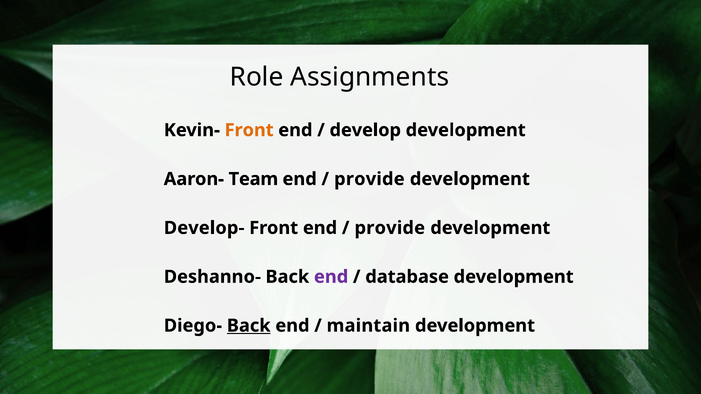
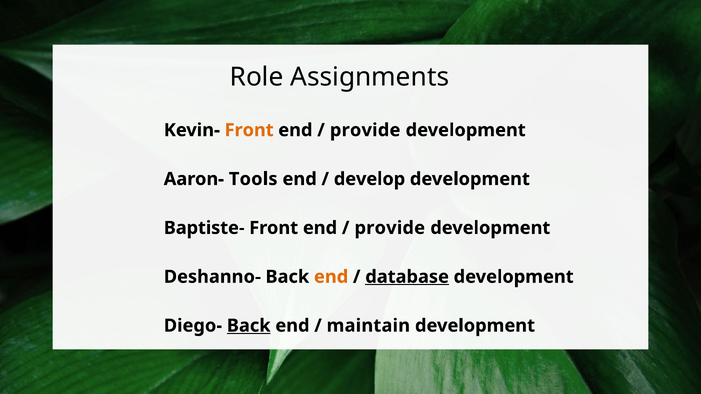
develop at (365, 130): develop -> provide
Team: Team -> Tools
provide at (369, 179): provide -> develop
Develop-: Develop- -> Baptiste-
end at (331, 277) colour: purple -> orange
database underline: none -> present
